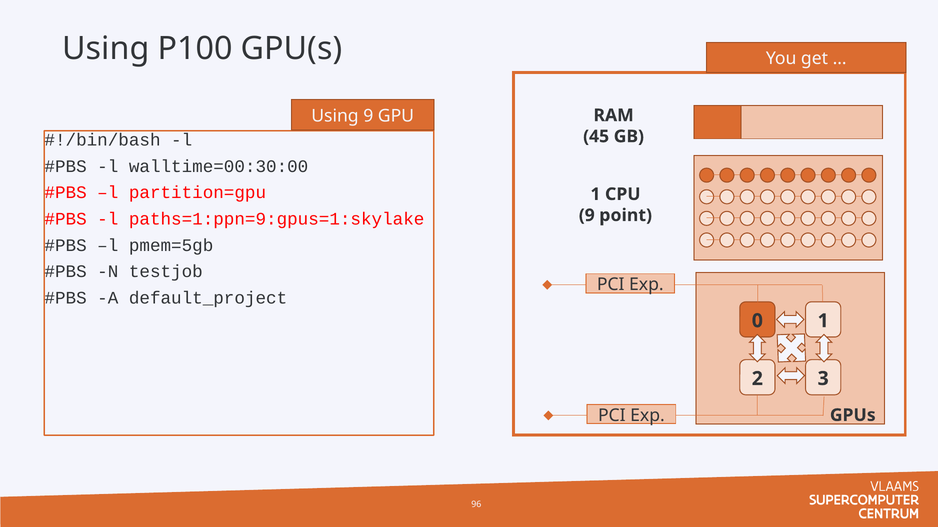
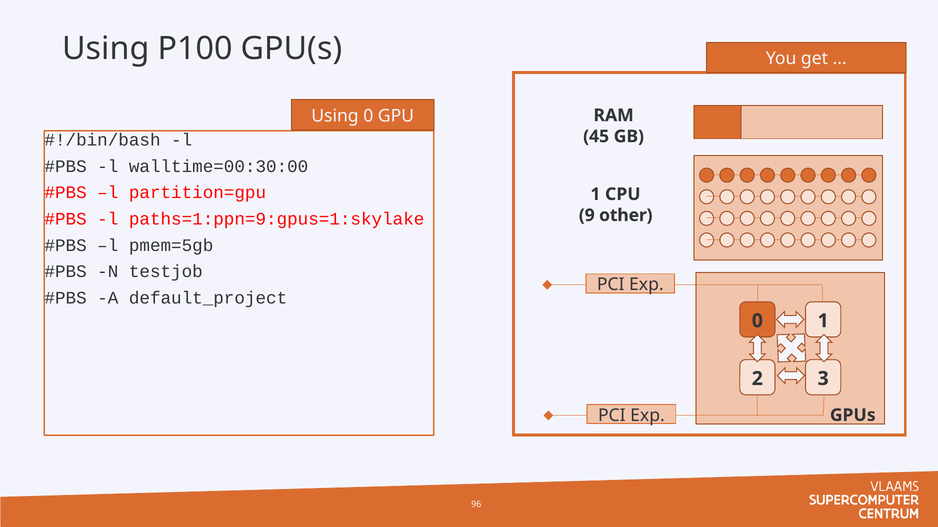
Using 9: 9 -> 0
point: point -> other
